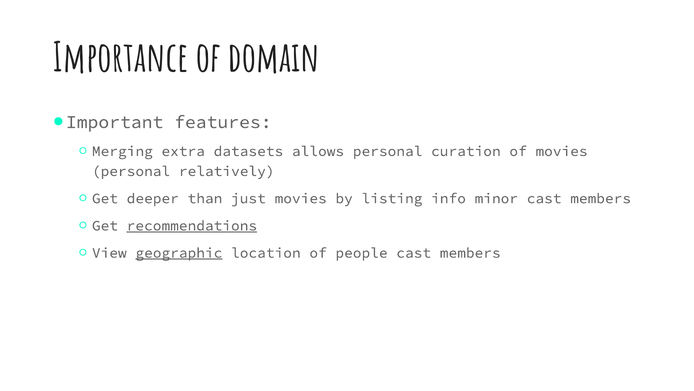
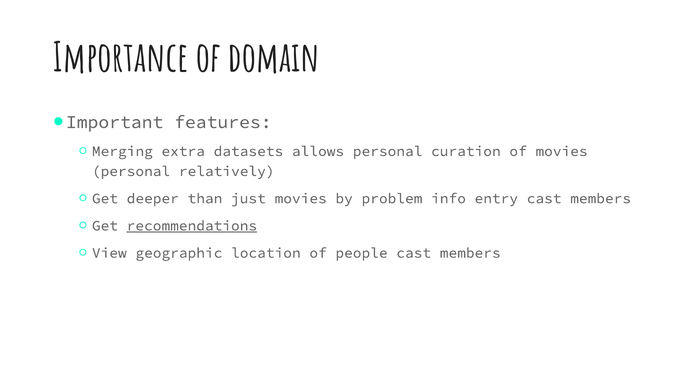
listing: listing -> problem
minor: minor -> entry
geographic underline: present -> none
